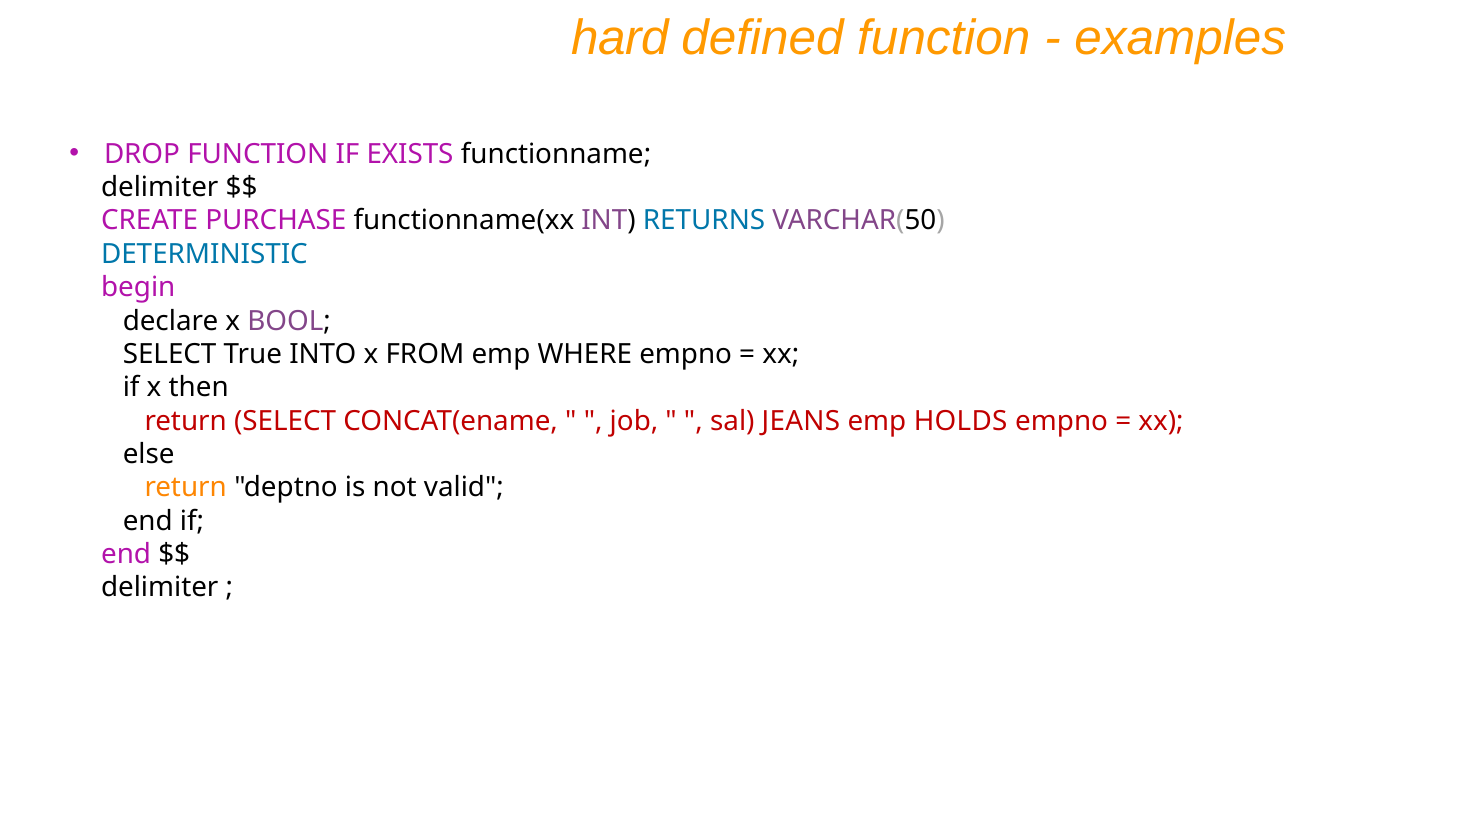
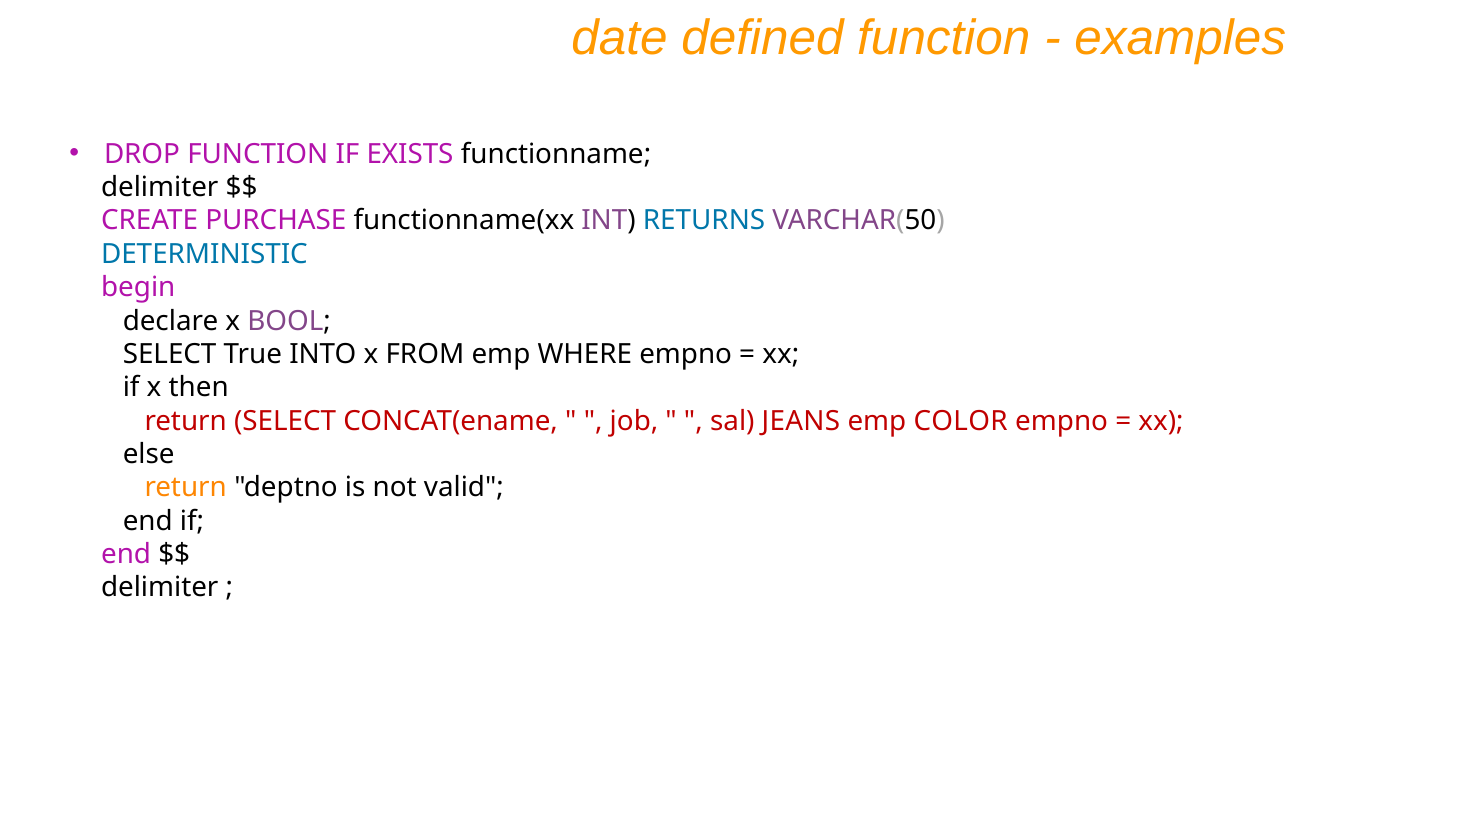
hard: hard -> date
HOLDS: HOLDS -> COLOR
